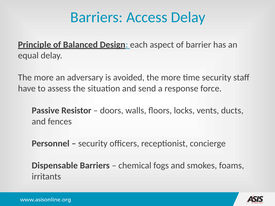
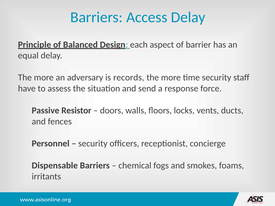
avoided: avoided -> records
